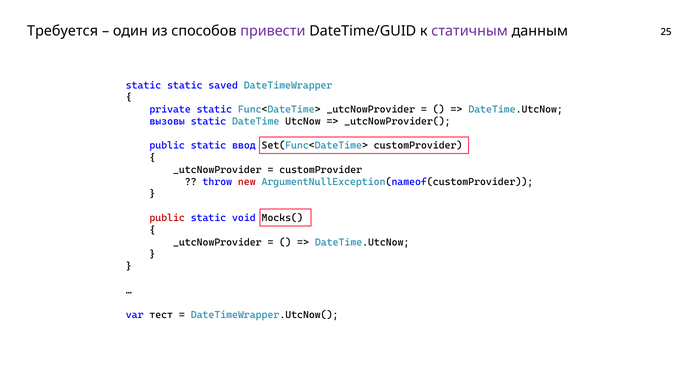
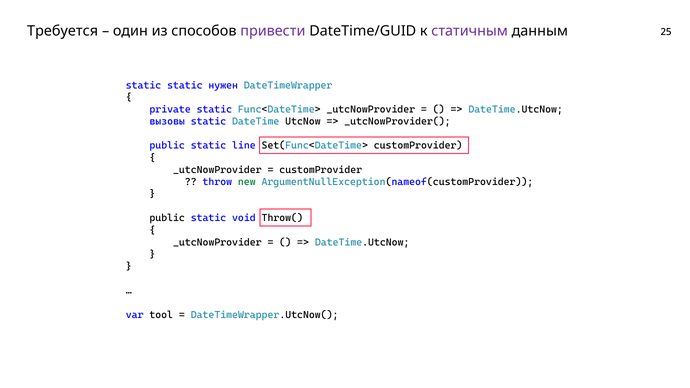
saved: saved -> нужен
ввод: ввод -> line
new colour: red -> green
public at (167, 218) colour: red -> black
Mocks(: Mocks( -> Throw(
тест: тест -> tool
